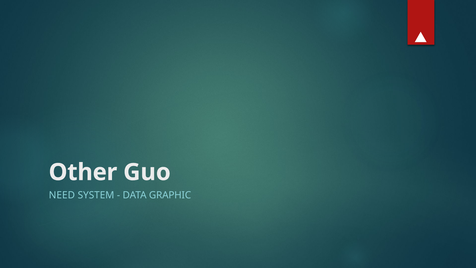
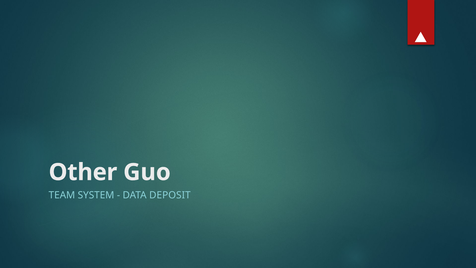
NEED: NEED -> TEAM
GRAPHIC: GRAPHIC -> DEPOSIT
